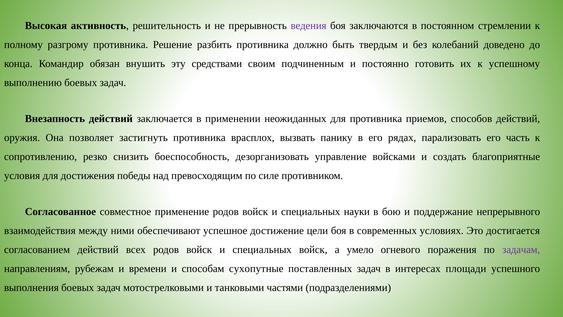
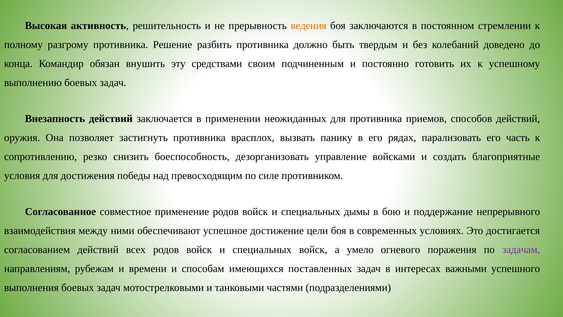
ведения colour: purple -> orange
науки: науки -> дымы
сухопутные: сухопутные -> имеющихся
площади: площади -> важными
